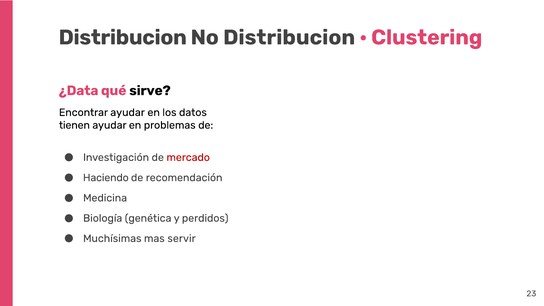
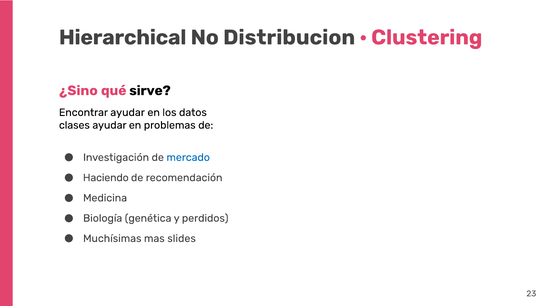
Distribucion at (123, 37): Distribucion -> Hierarchical
¿Data: ¿Data -> ¿Sino
tienen: tienen -> clases
mercado colour: red -> blue
servir: servir -> slides
